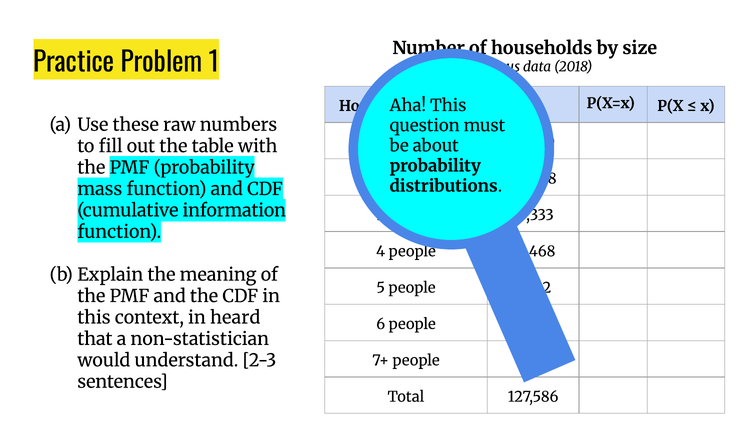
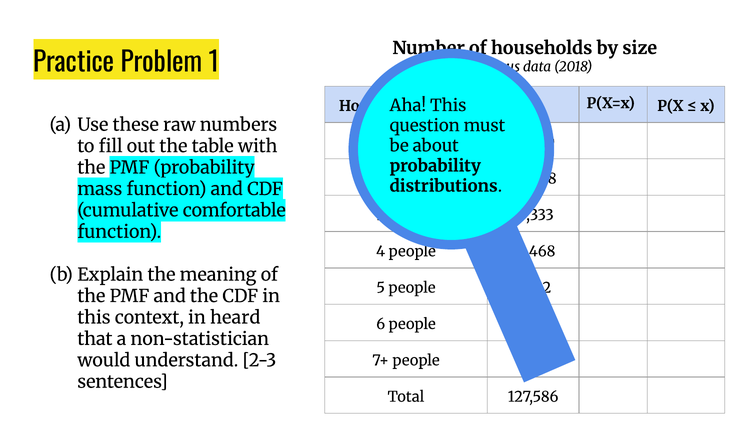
information: information -> comfortable
